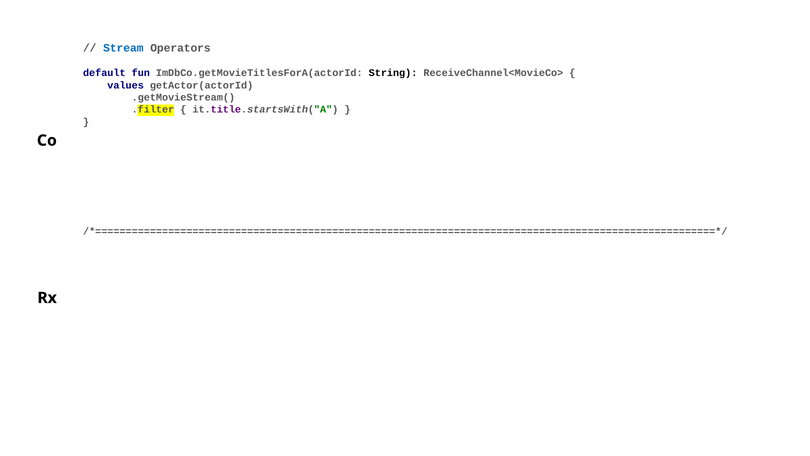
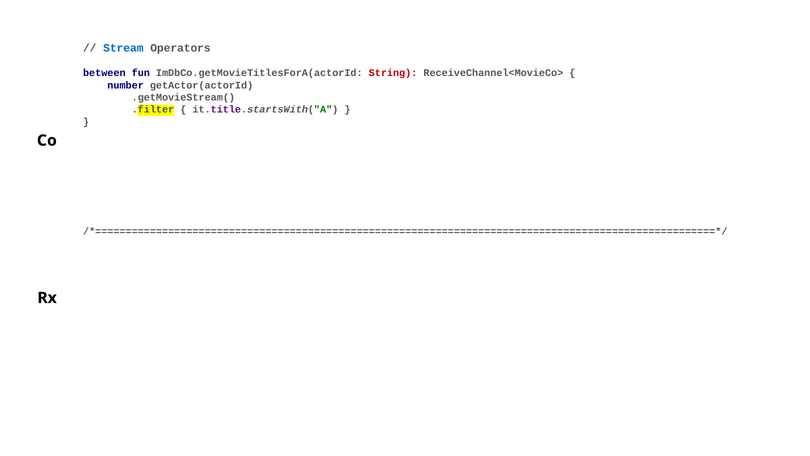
default: default -> between
String colour: black -> red
values: values -> number
